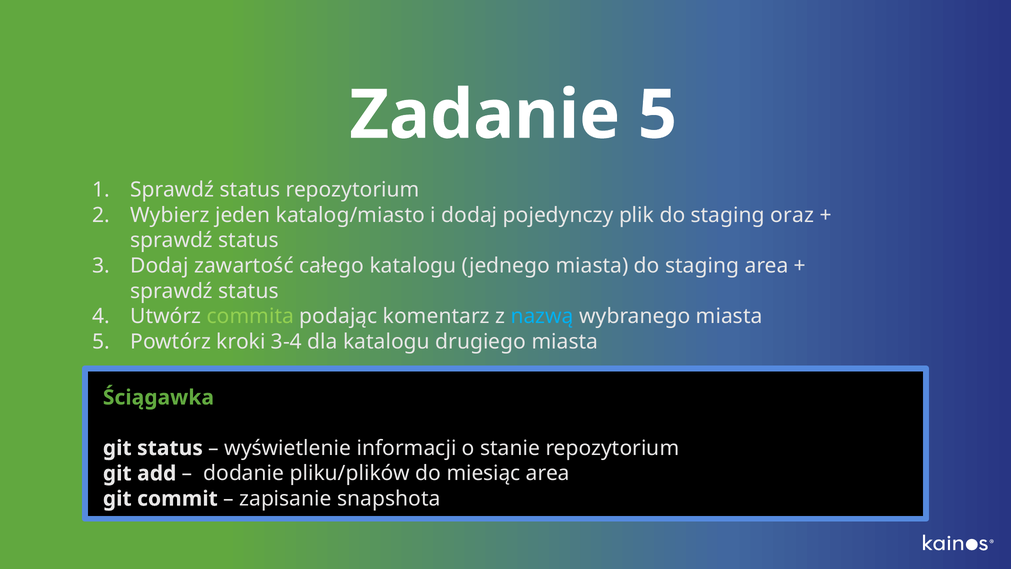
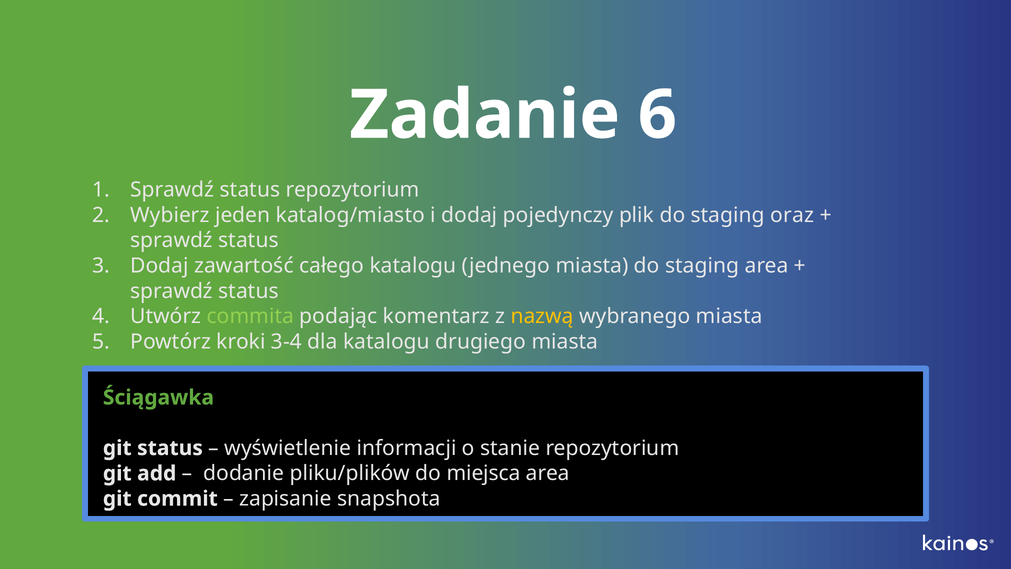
Zadanie 5: 5 -> 6
nazwą colour: light blue -> yellow
miesiąc: miesiąc -> miejsca
